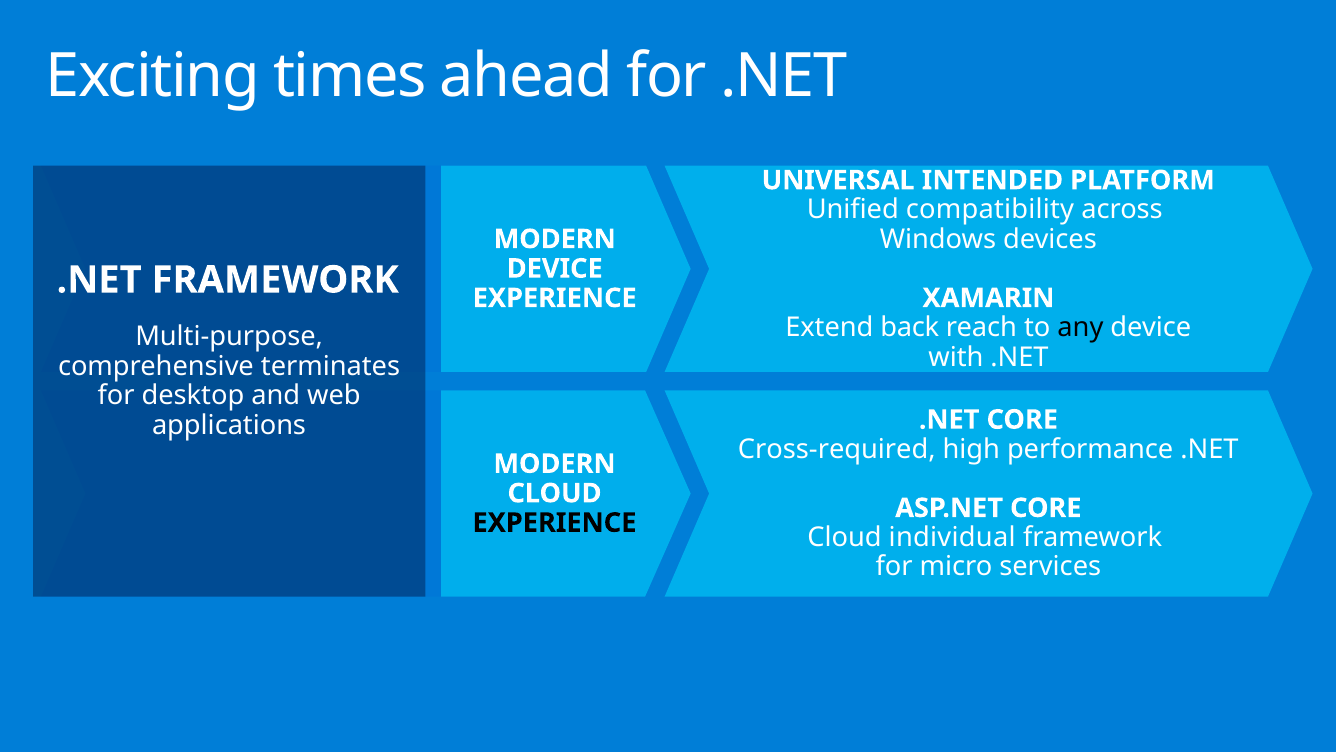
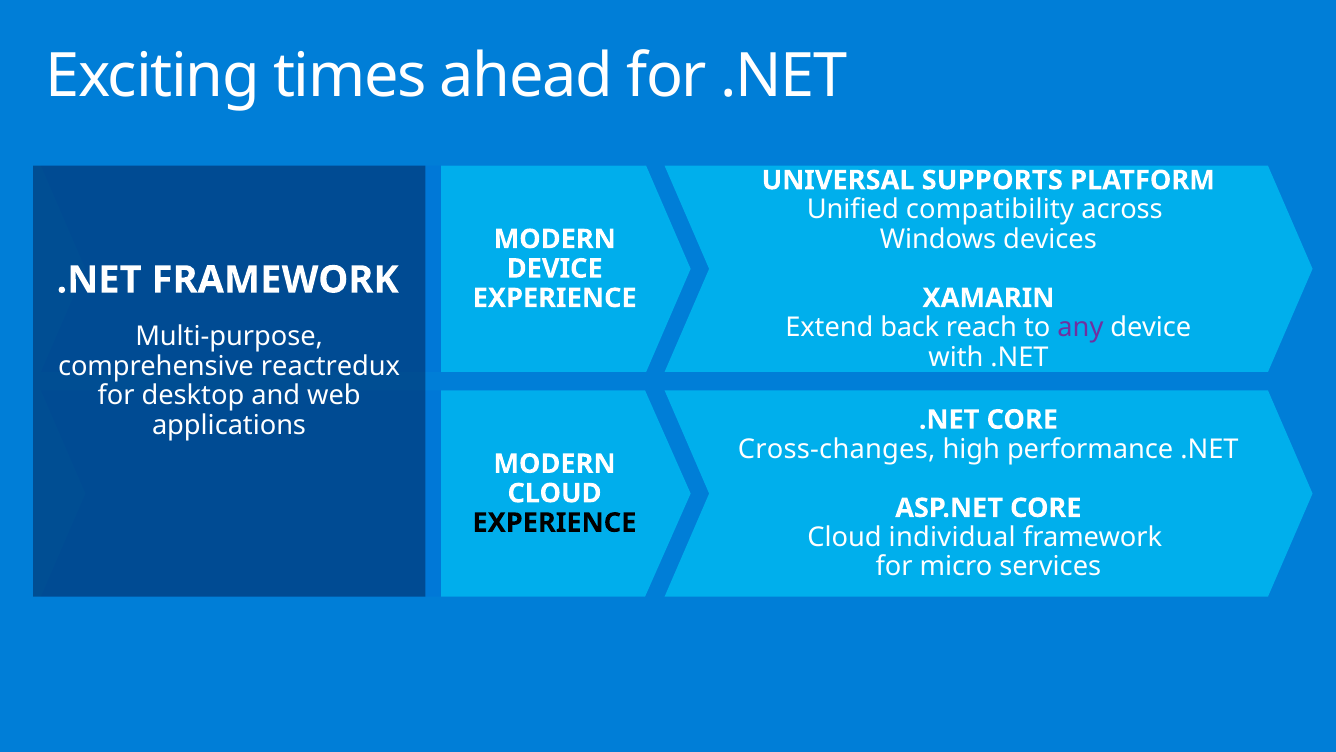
INTENDED: INTENDED -> SUPPORTS
any colour: black -> purple
terminates: terminates -> reactredux
Cross-required: Cross-required -> Cross-changes
